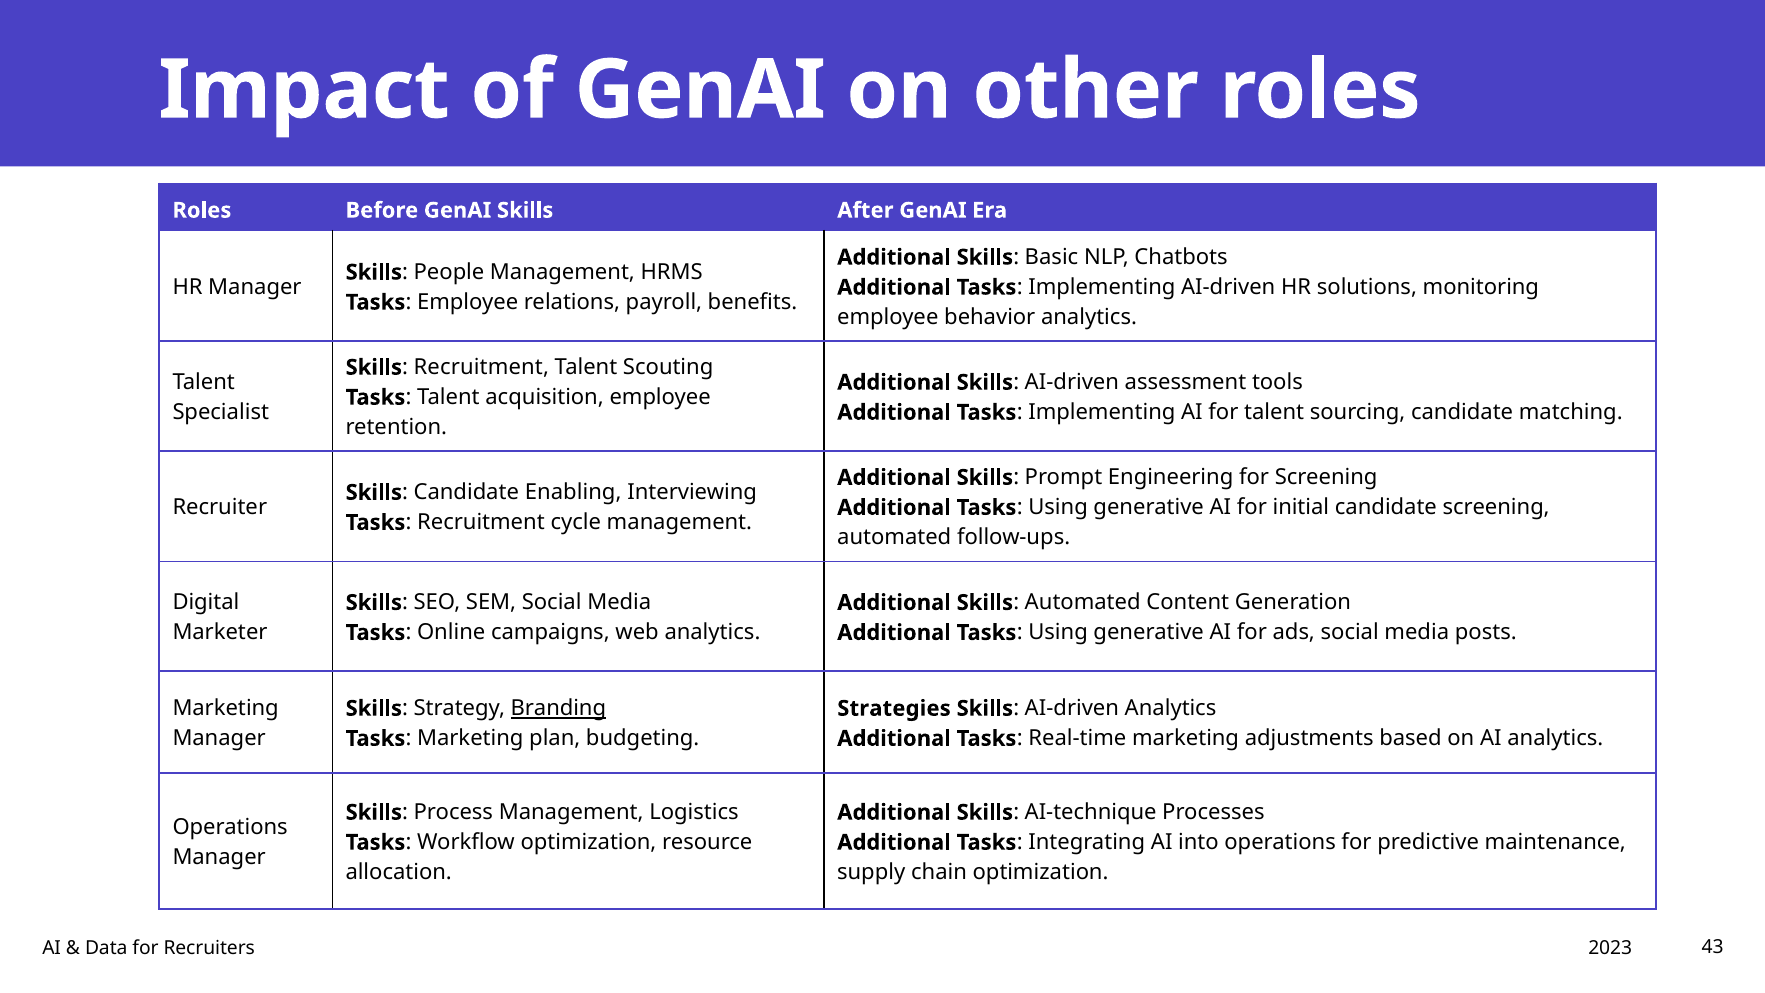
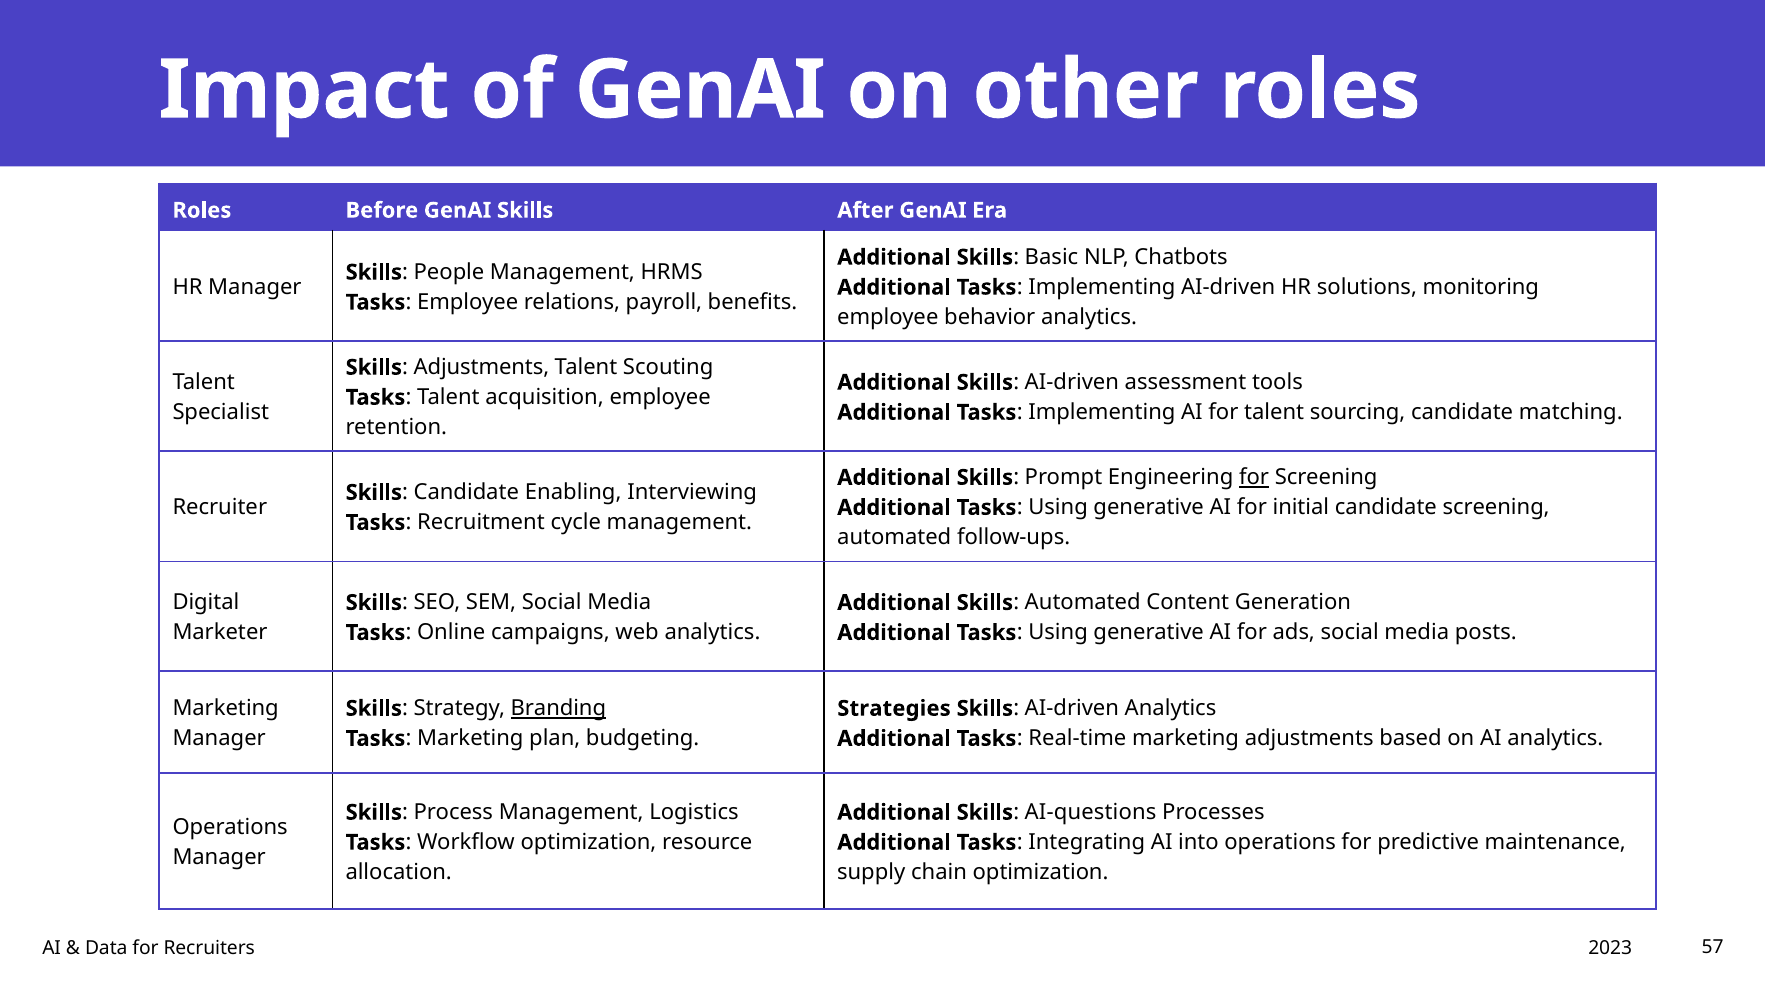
Skills Recruitment: Recruitment -> Adjustments
for at (1254, 477) underline: none -> present
AI-technique: AI-technique -> AI-questions
43: 43 -> 57
